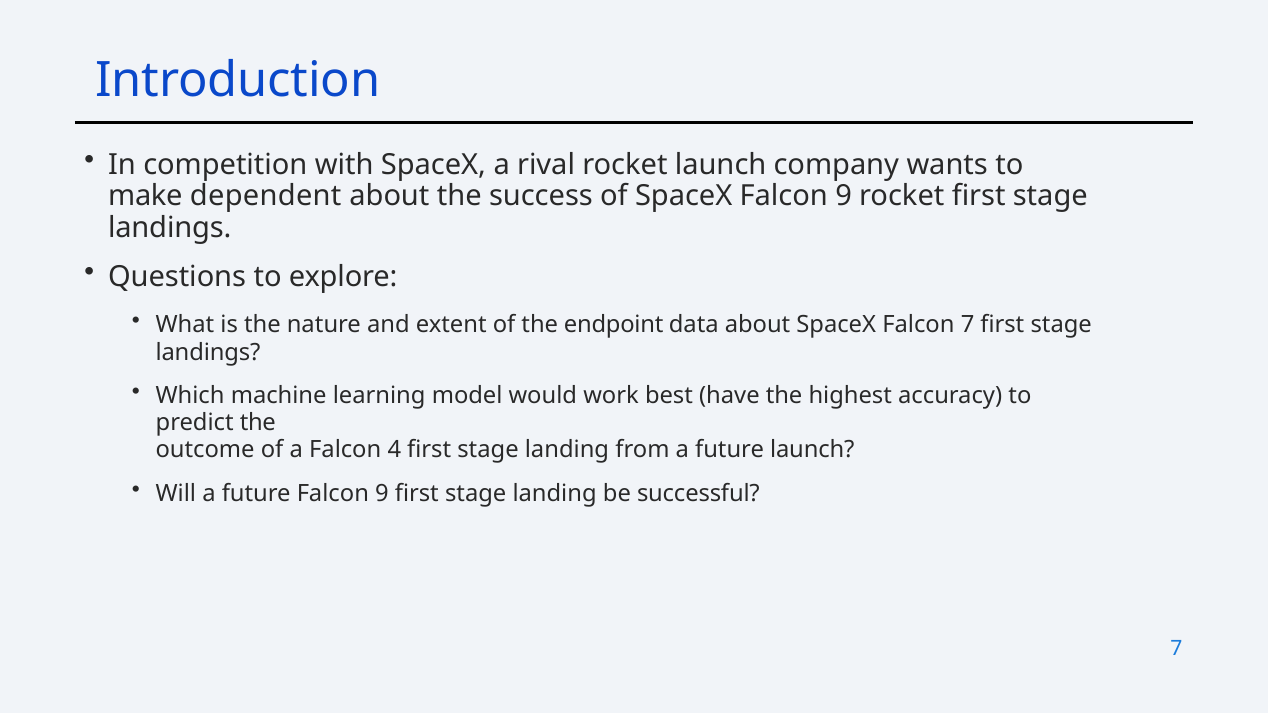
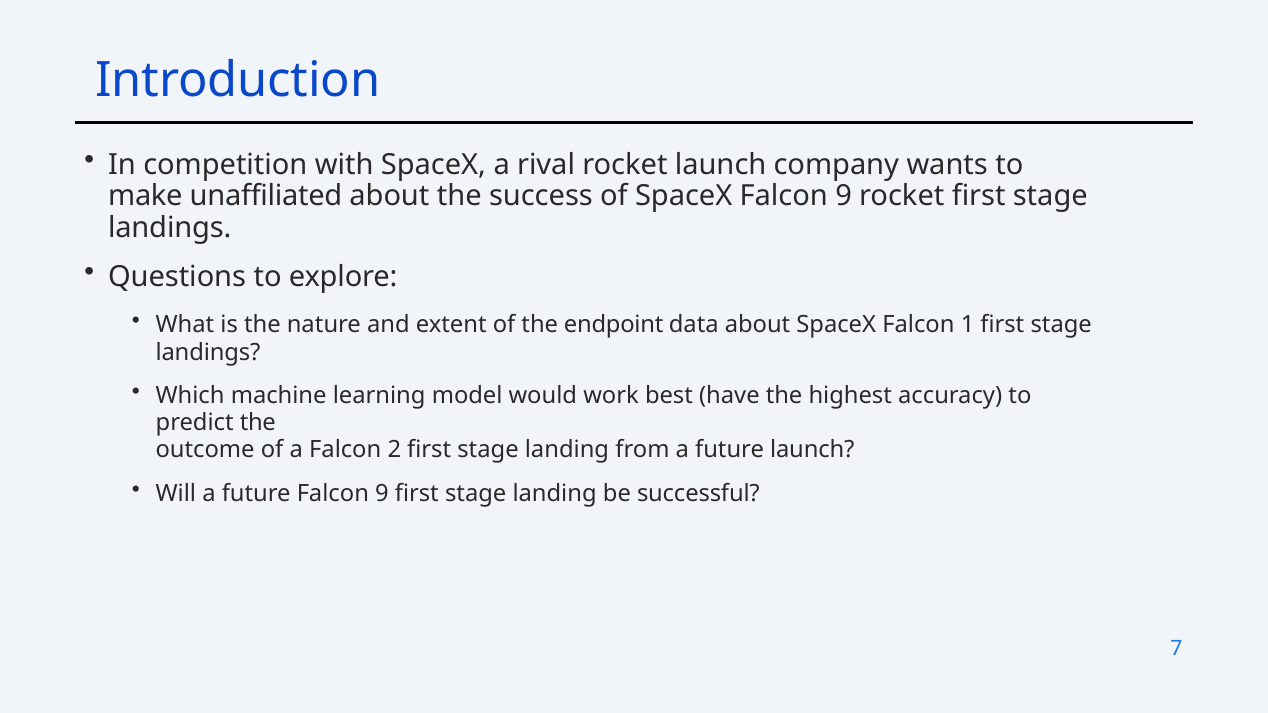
dependent: dependent -> unaffiliated
Falcon 7: 7 -> 1
4: 4 -> 2
